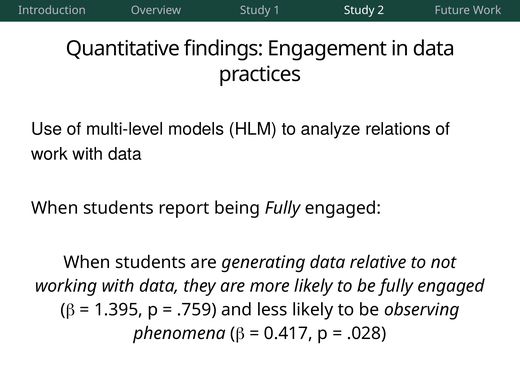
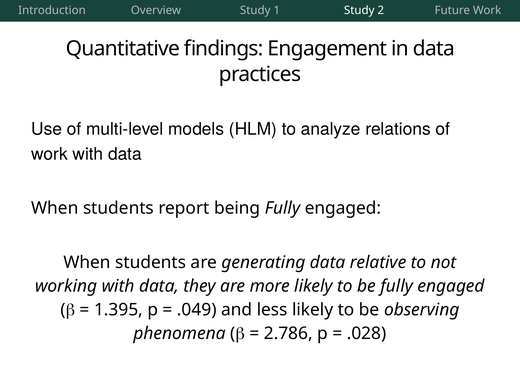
.759: .759 -> .049
0.417: 0.417 -> 2.786
